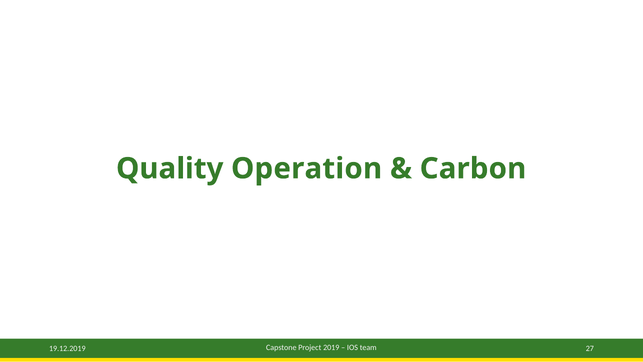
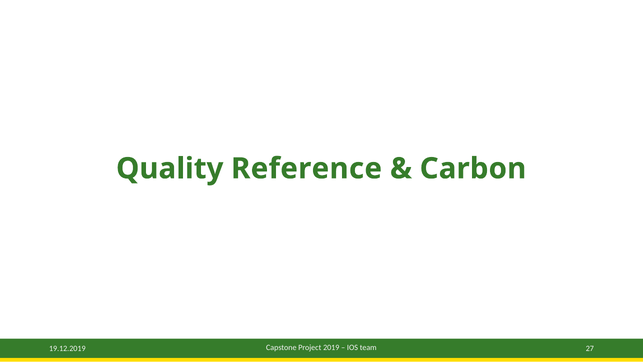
Operation: Operation -> Reference
